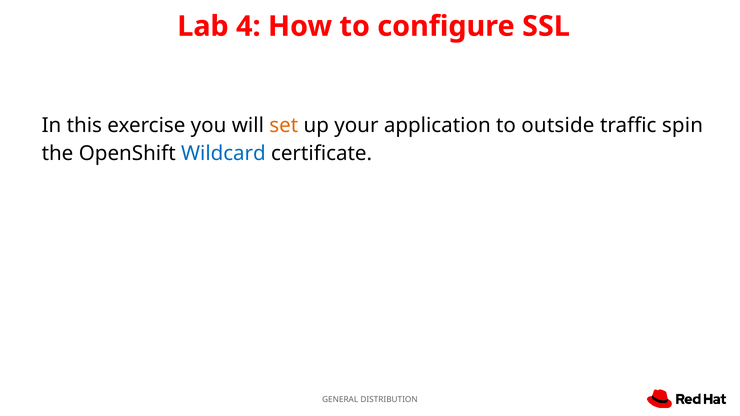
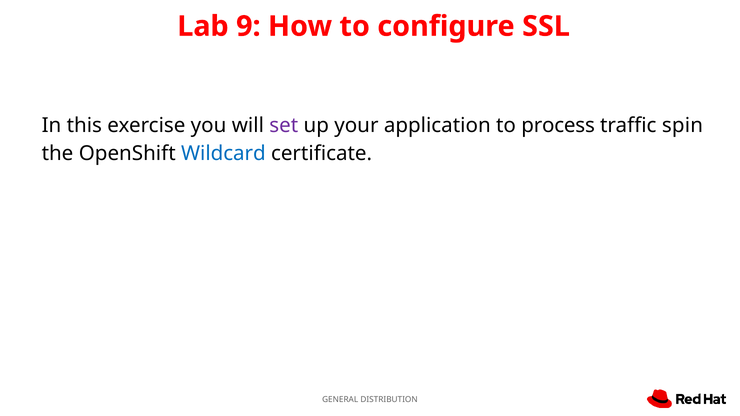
4: 4 -> 9
set colour: orange -> purple
outside: outside -> process
